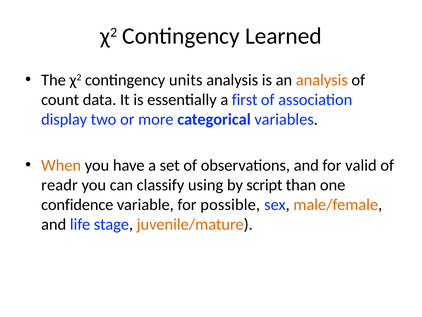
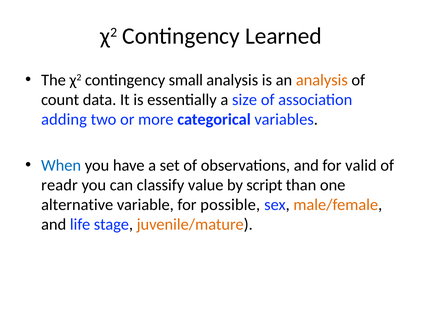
units: units -> small
first: first -> size
display: display -> adding
When colour: orange -> blue
using: using -> value
confidence: confidence -> alternative
